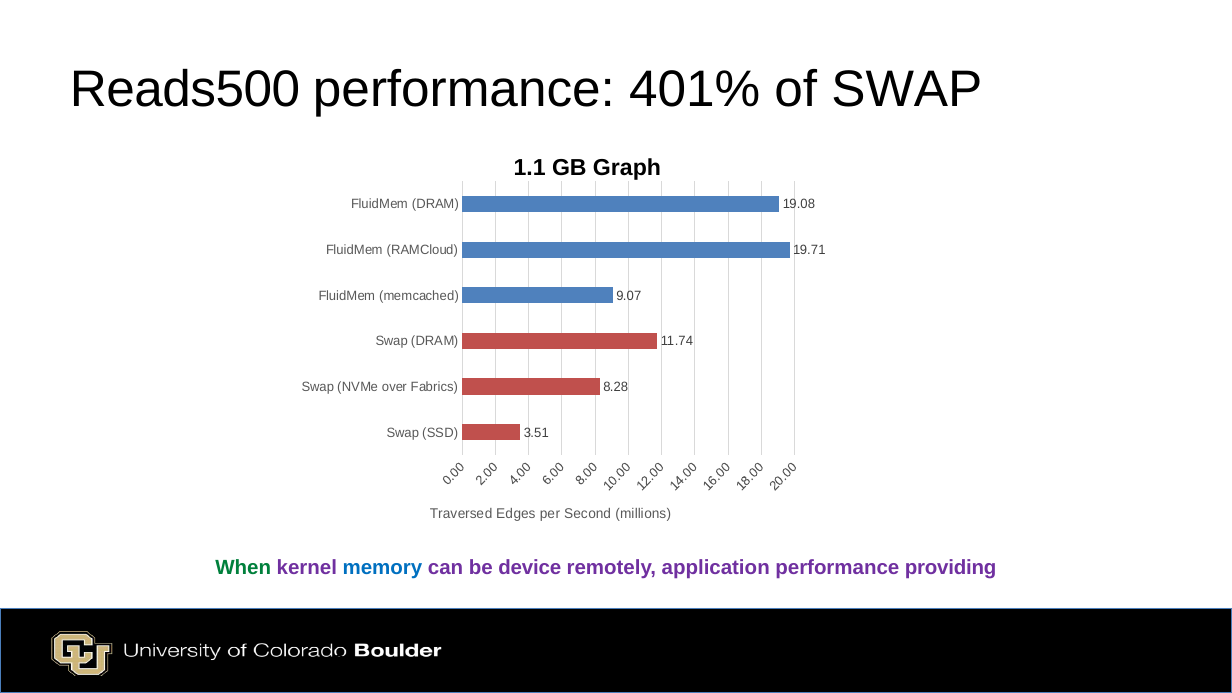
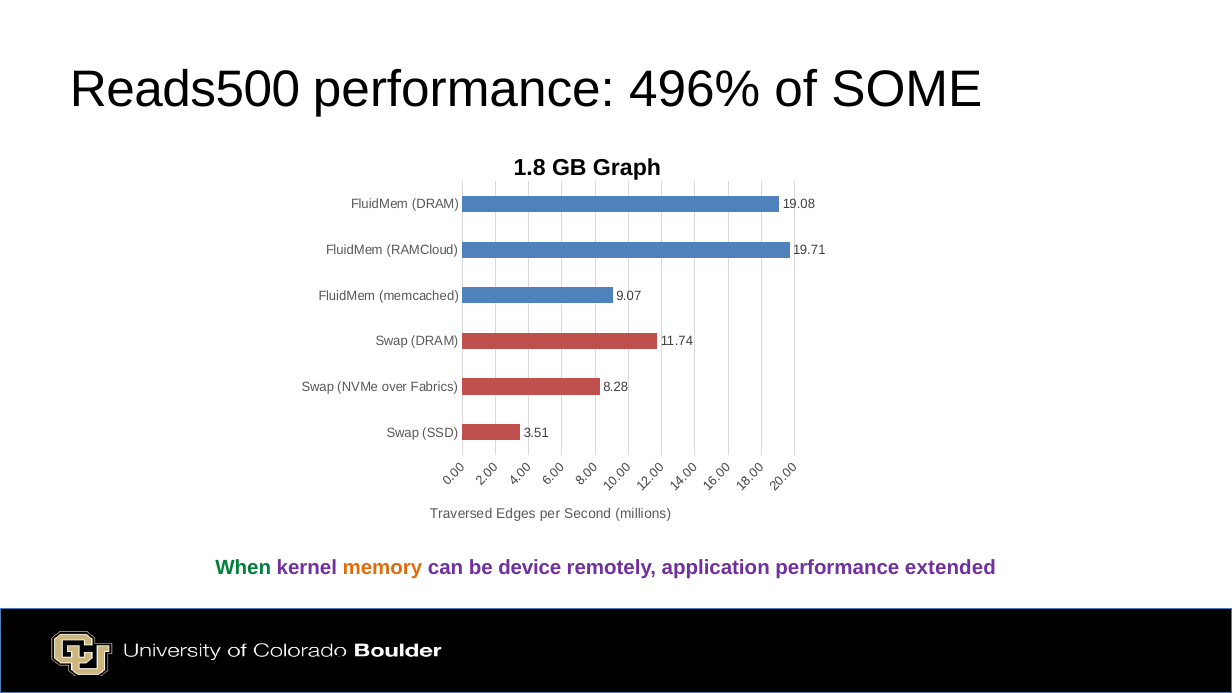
401%: 401% -> 496%
of SWAP: SWAP -> SOME
1.1: 1.1 -> 1.8
memory colour: blue -> orange
providing: providing -> extended
